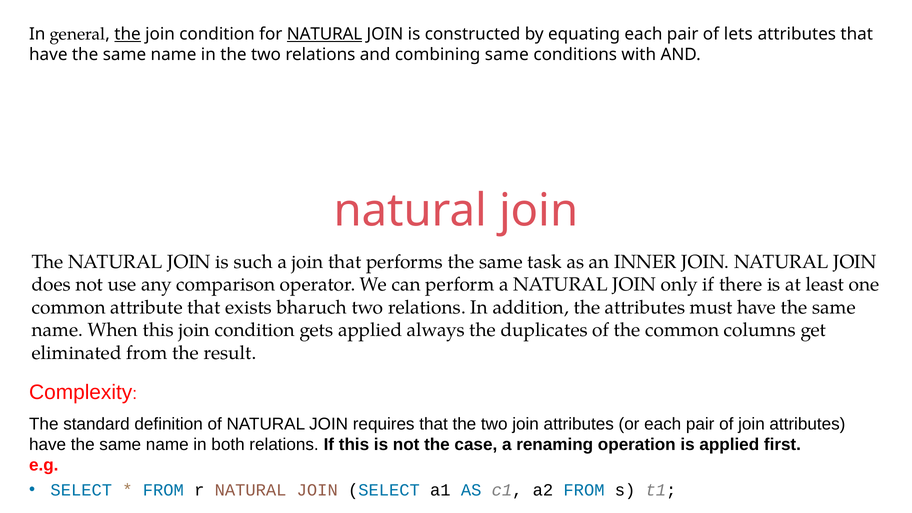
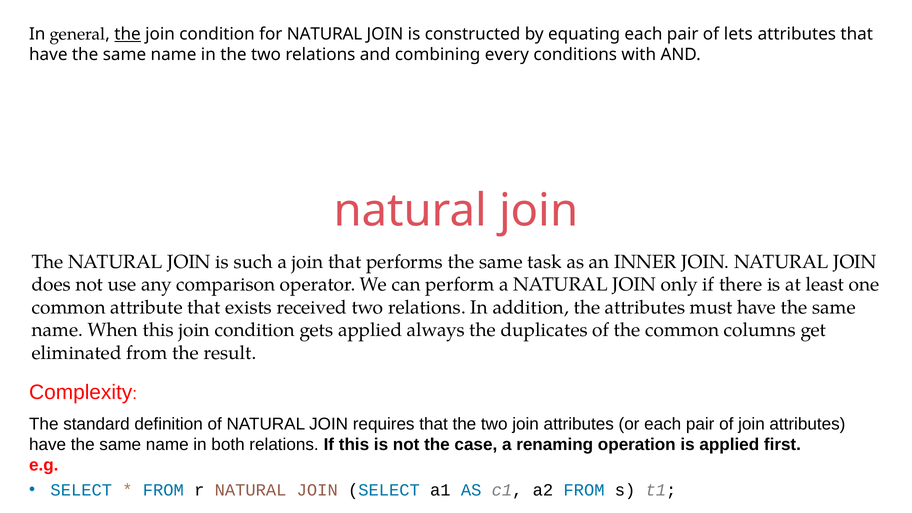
NATURAL at (325, 34) underline: present -> none
combining same: same -> every
bharuch: bharuch -> received
